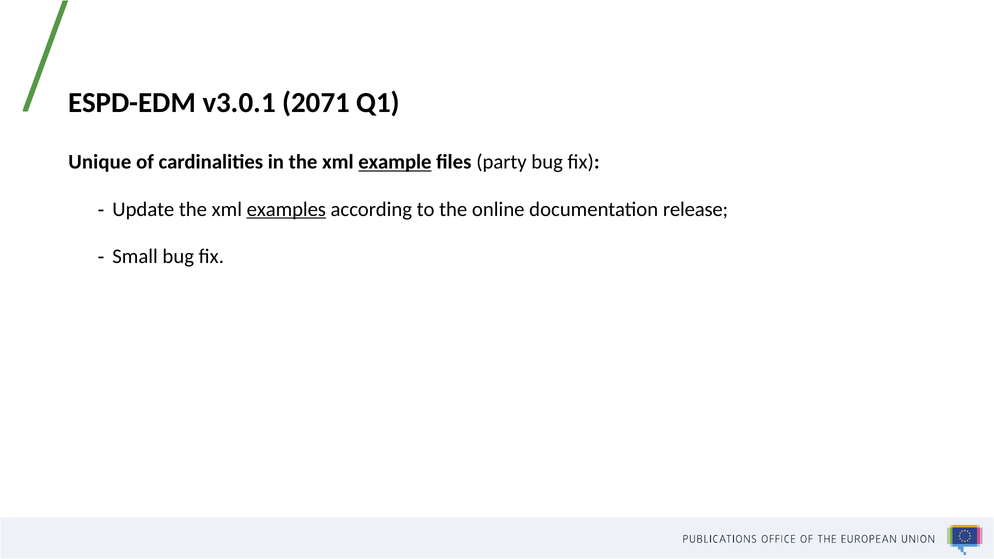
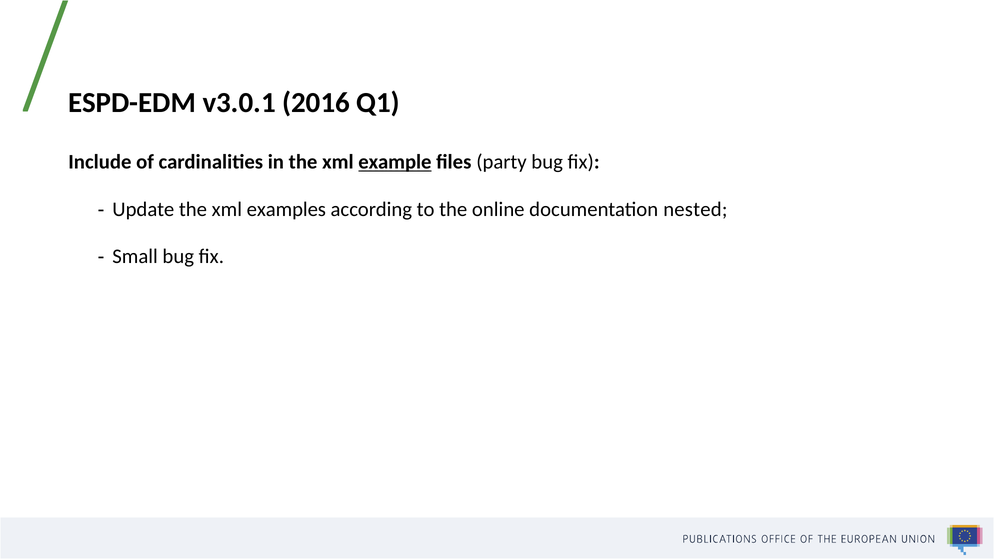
2071: 2071 -> 2016
Unique: Unique -> Include
examples underline: present -> none
release: release -> nested
